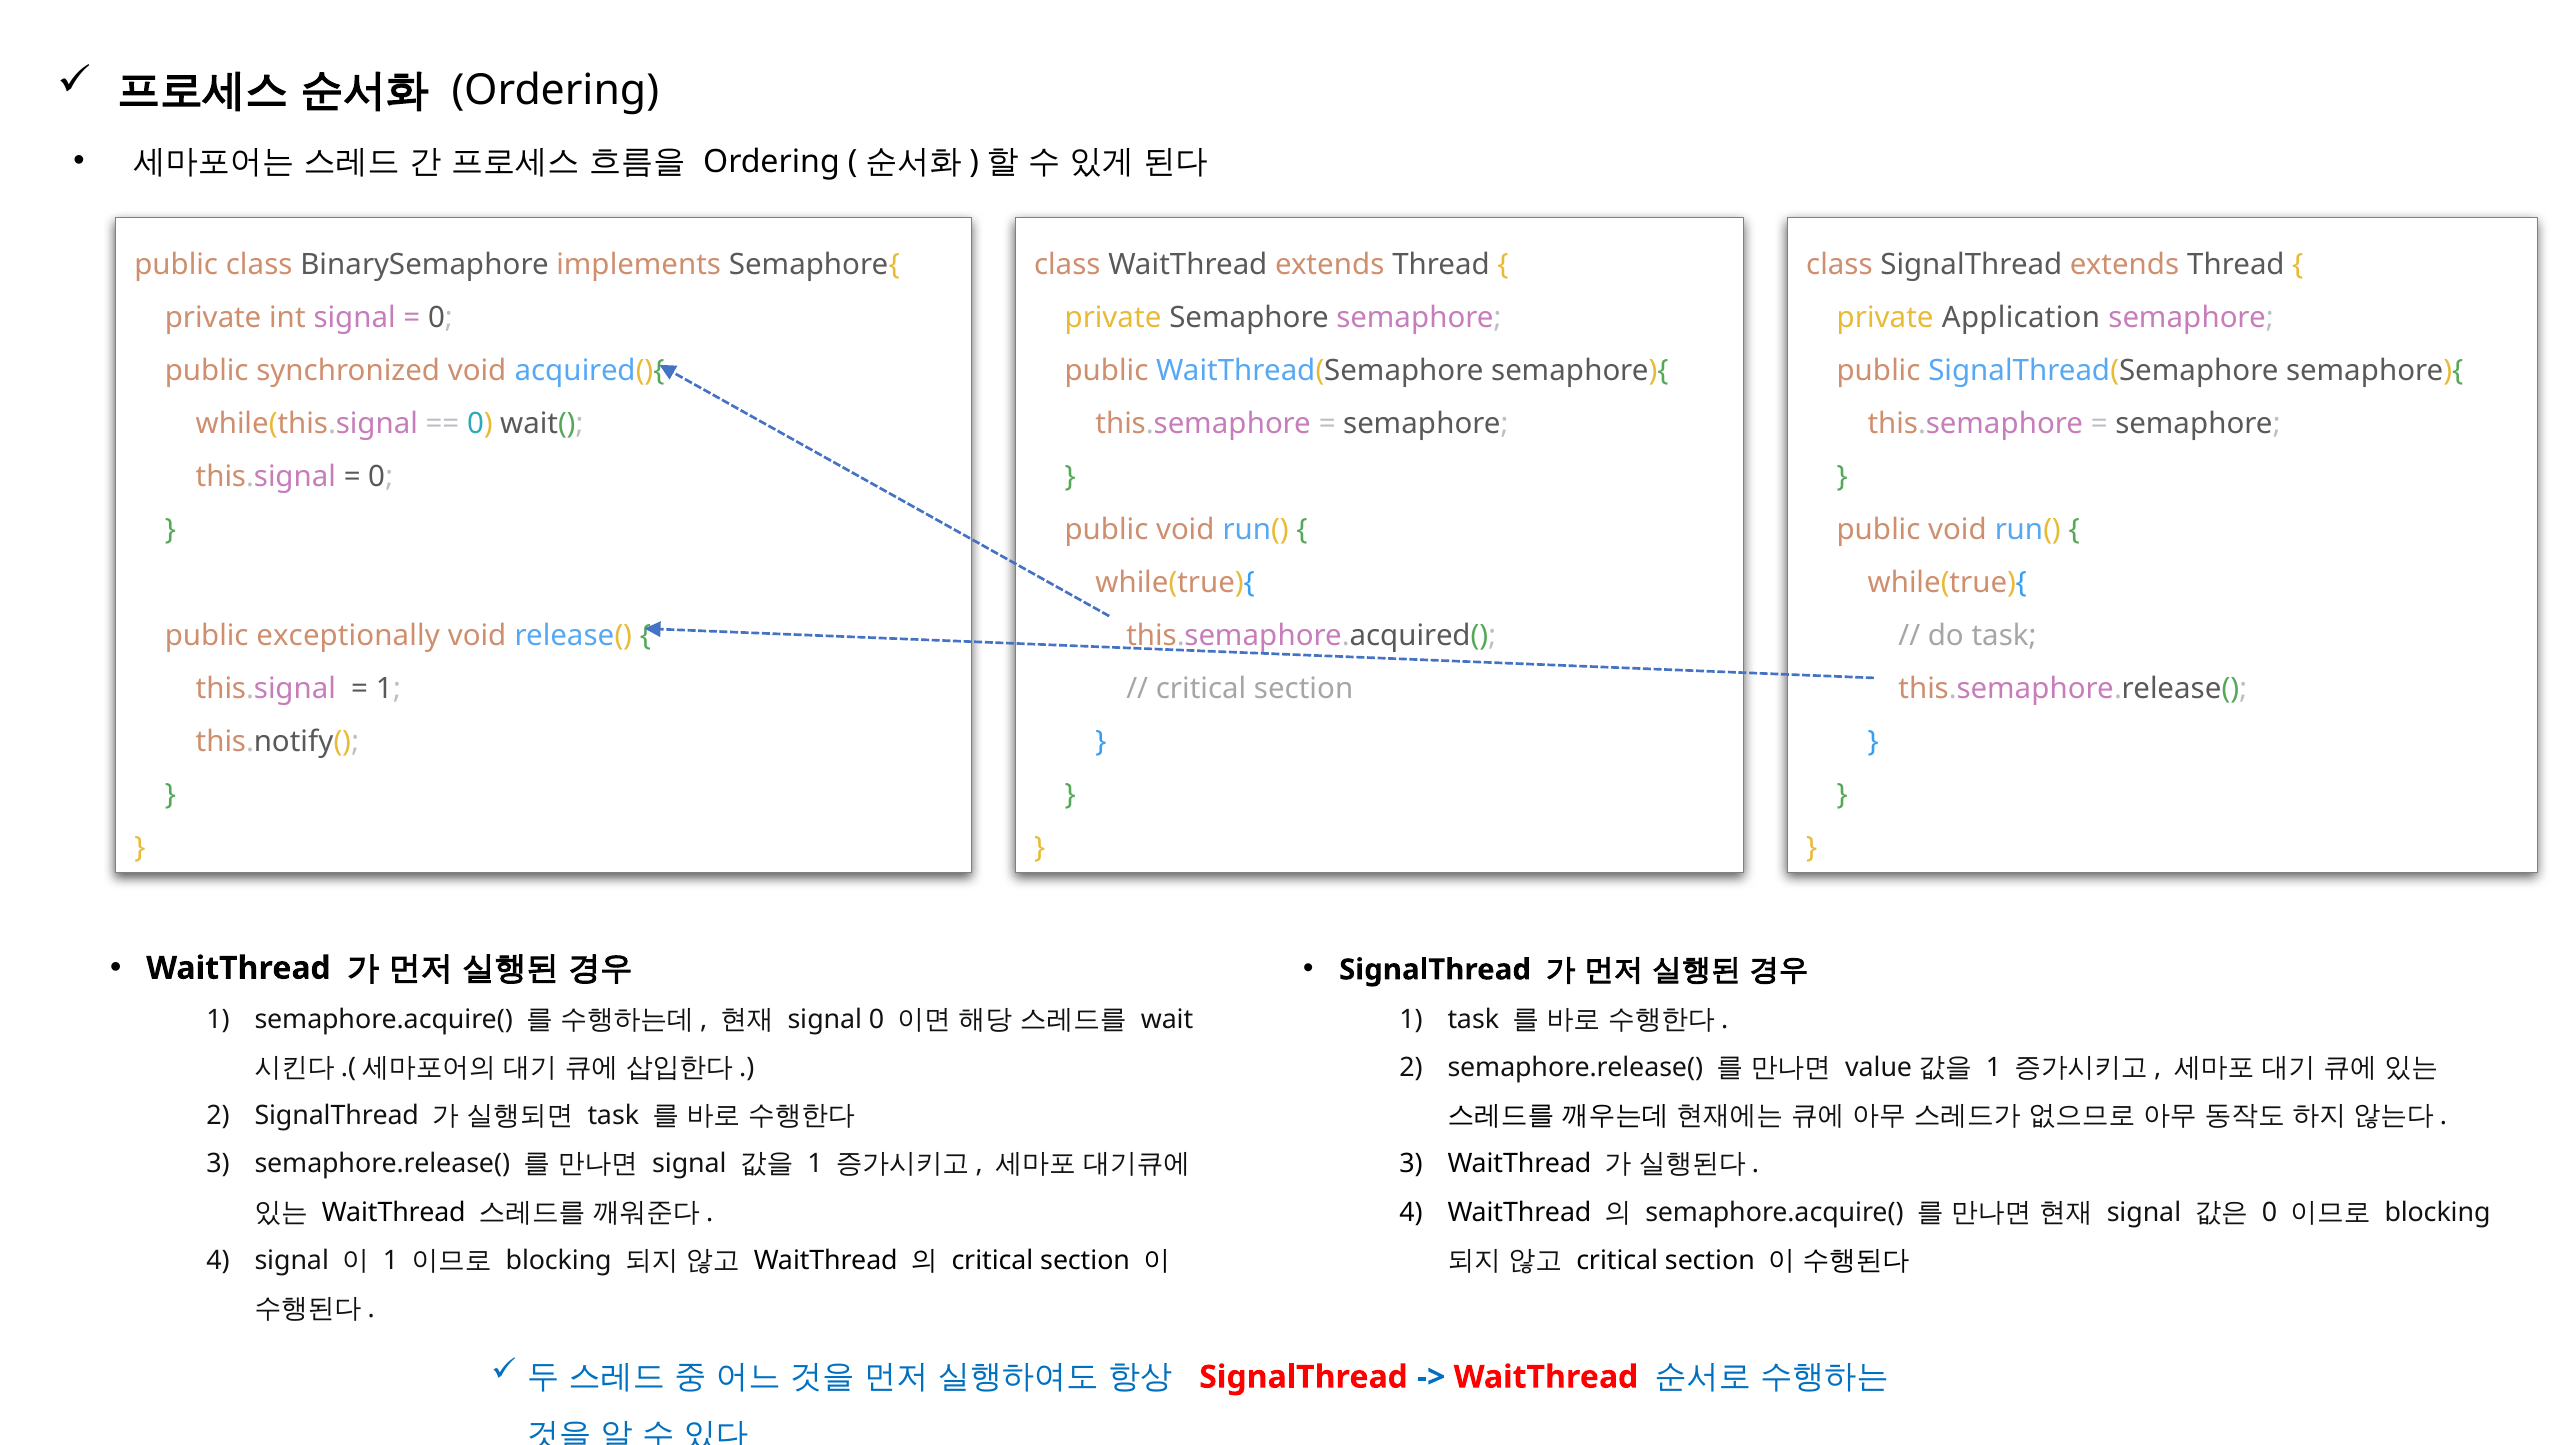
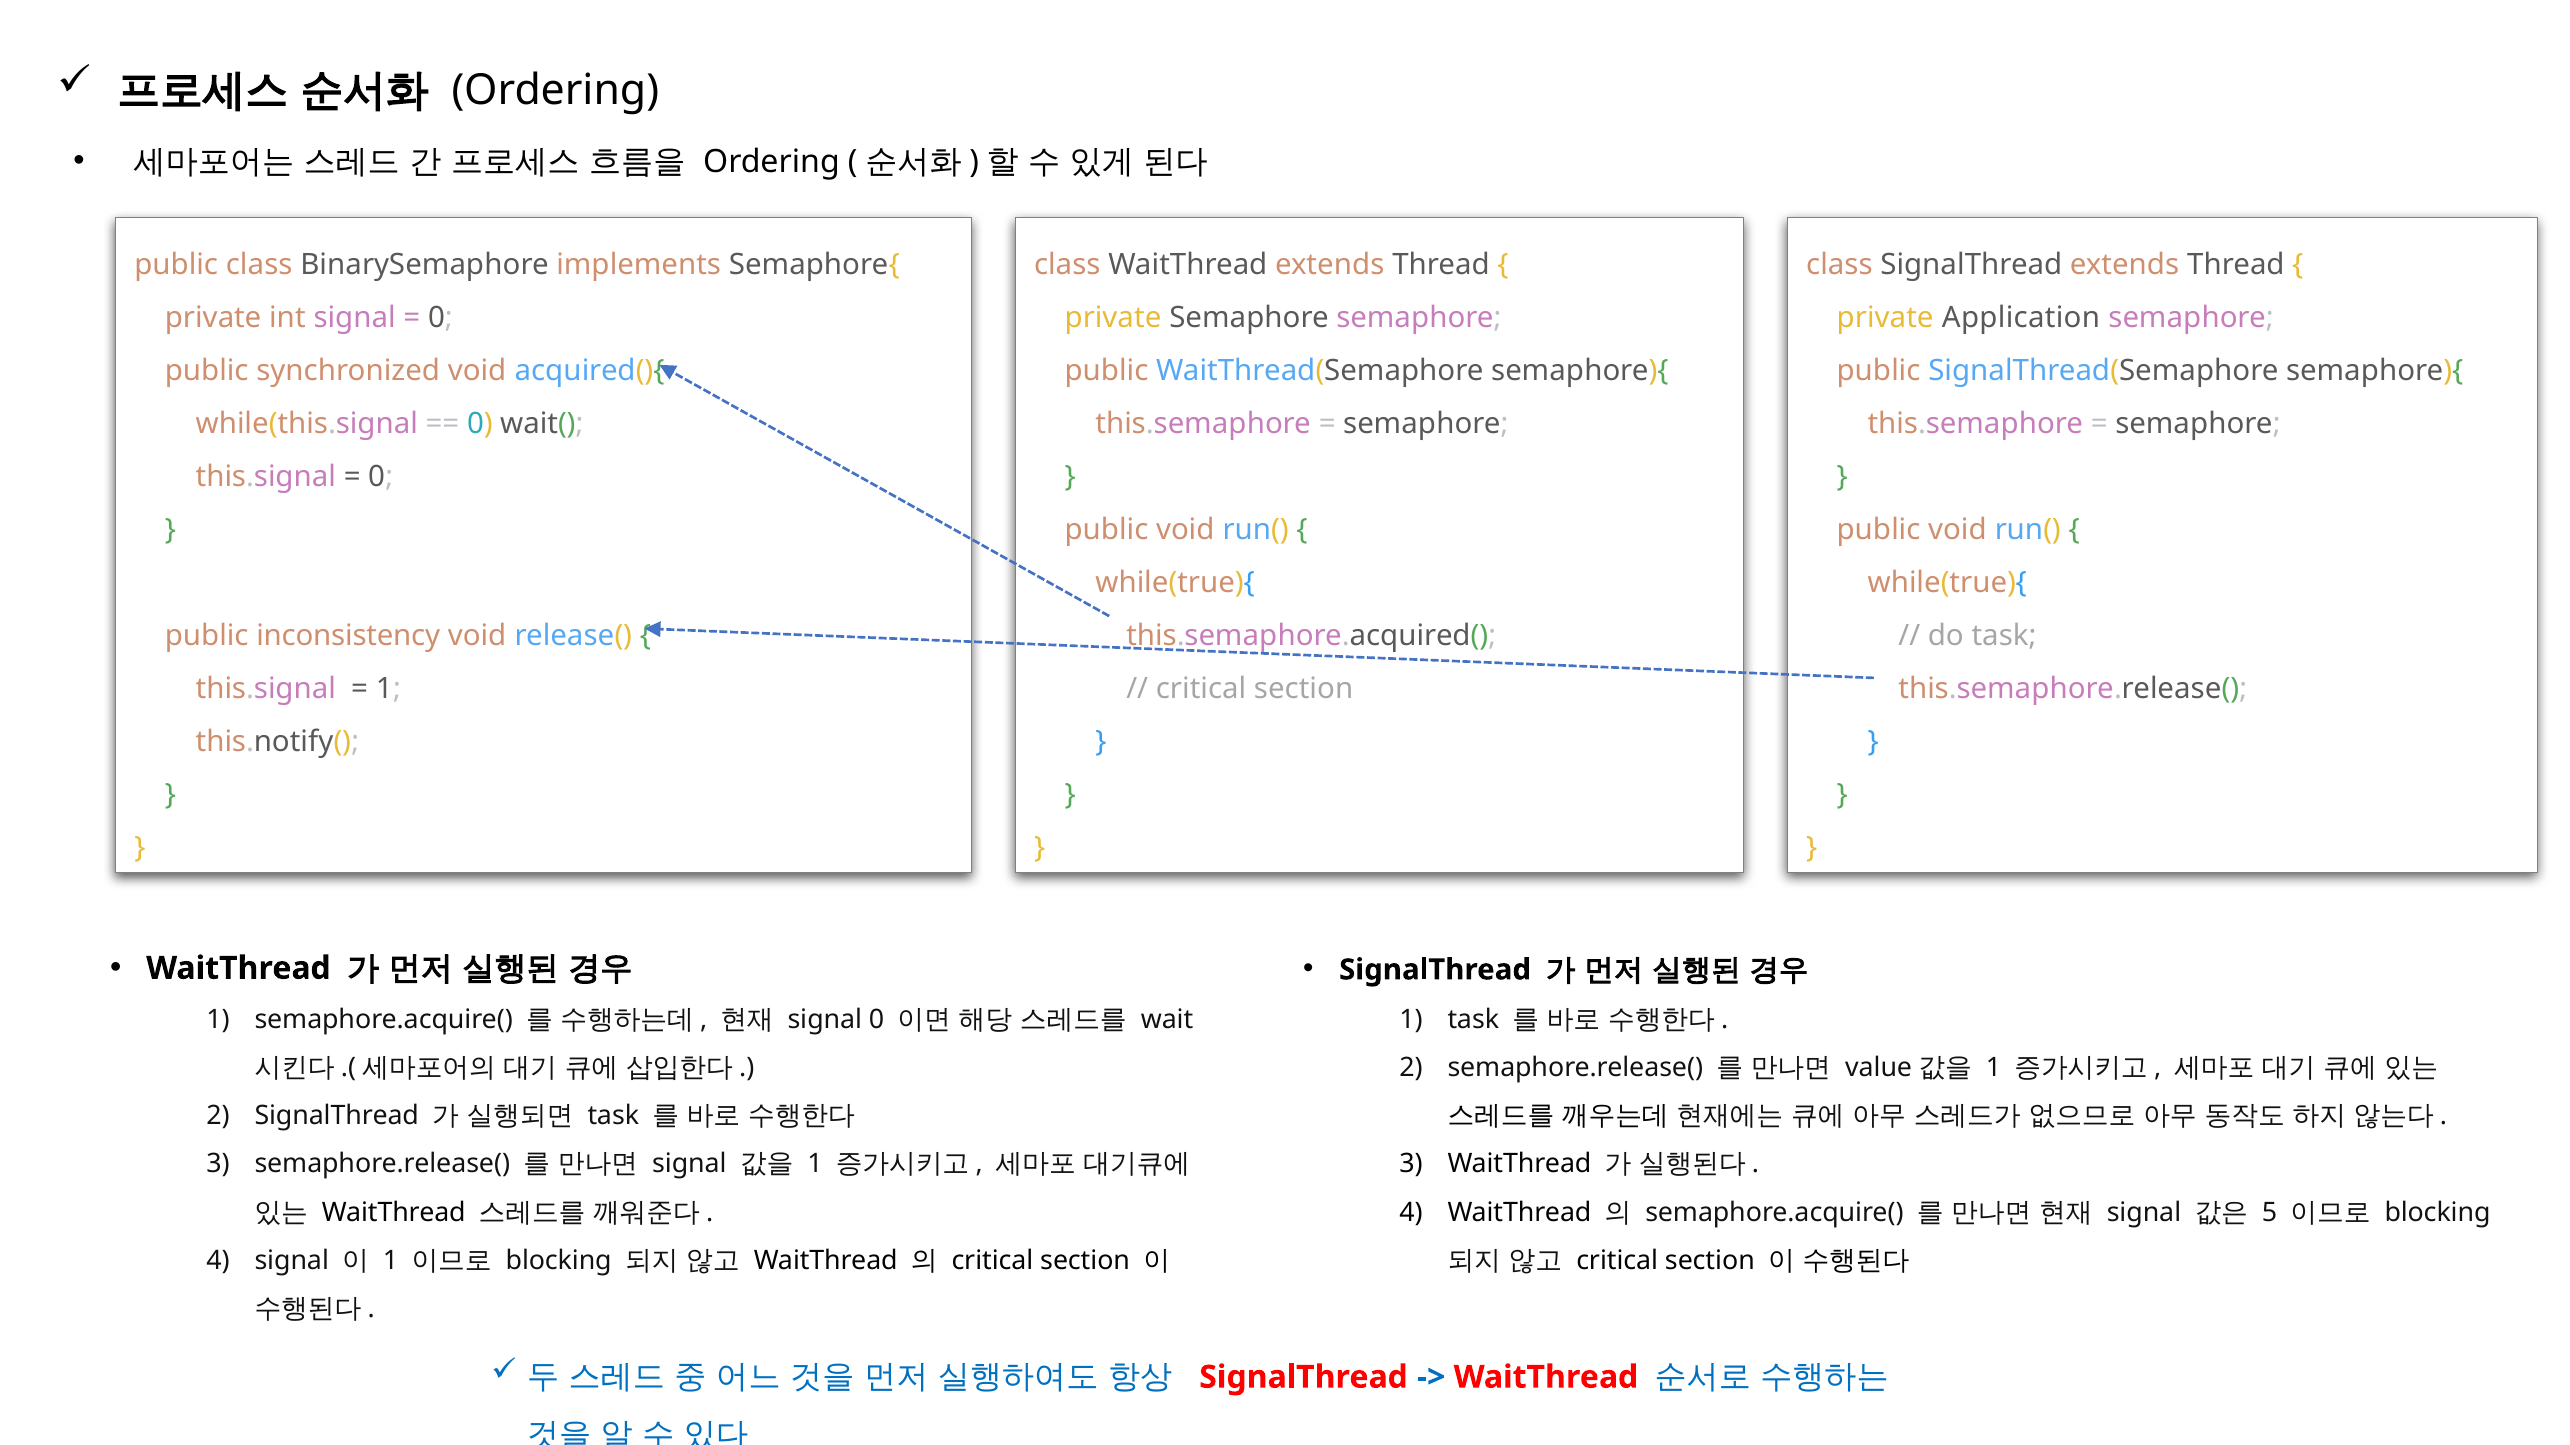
exceptionally: exceptionally -> inconsistency
0 at (2270, 1213): 0 -> 5
